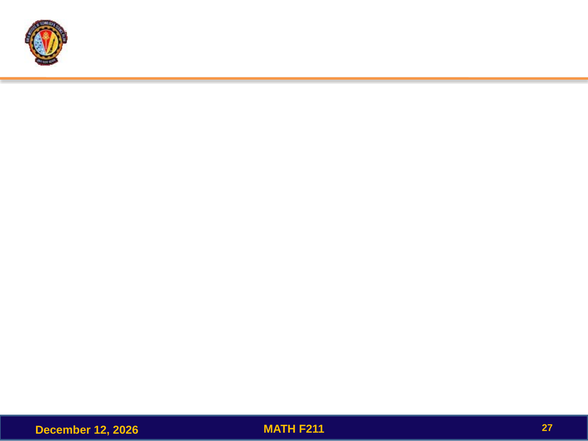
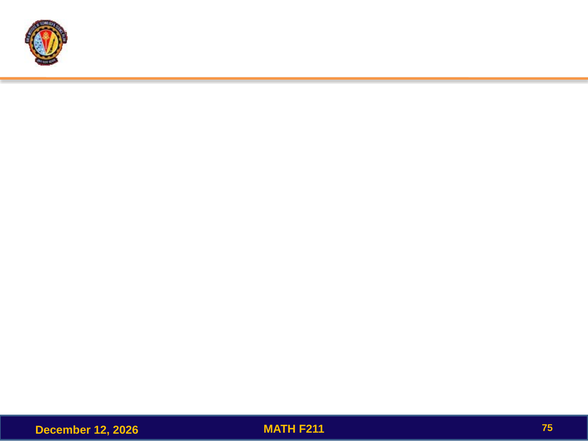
27: 27 -> 75
